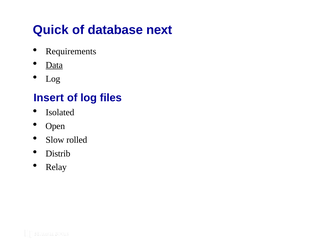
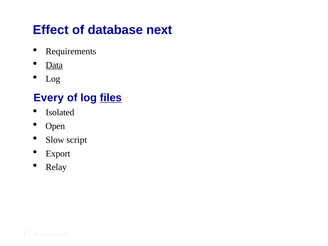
Quick: Quick -> Effect
Insert: Insert -> Every
files underline: none -> present
rolled: rolled -> script
Distrib: Distrib -> Export
